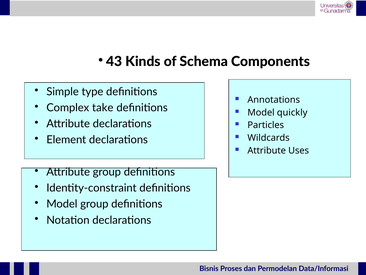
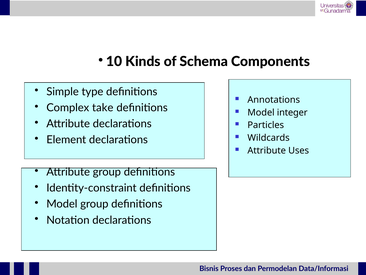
43: 43 -> 10
quickly: quickly -> integer
